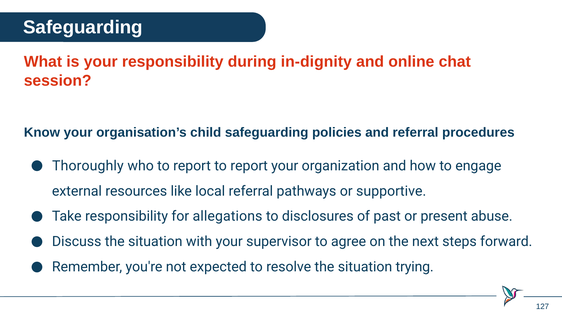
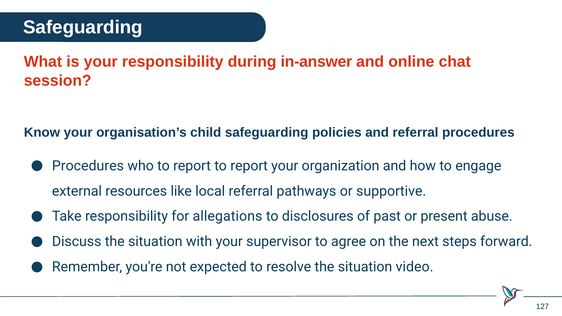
in-dignity: in-dignity -> in-answer
Thoroughly at (88, 166): Thoroughly -> Procedures
trying: trying -> video
